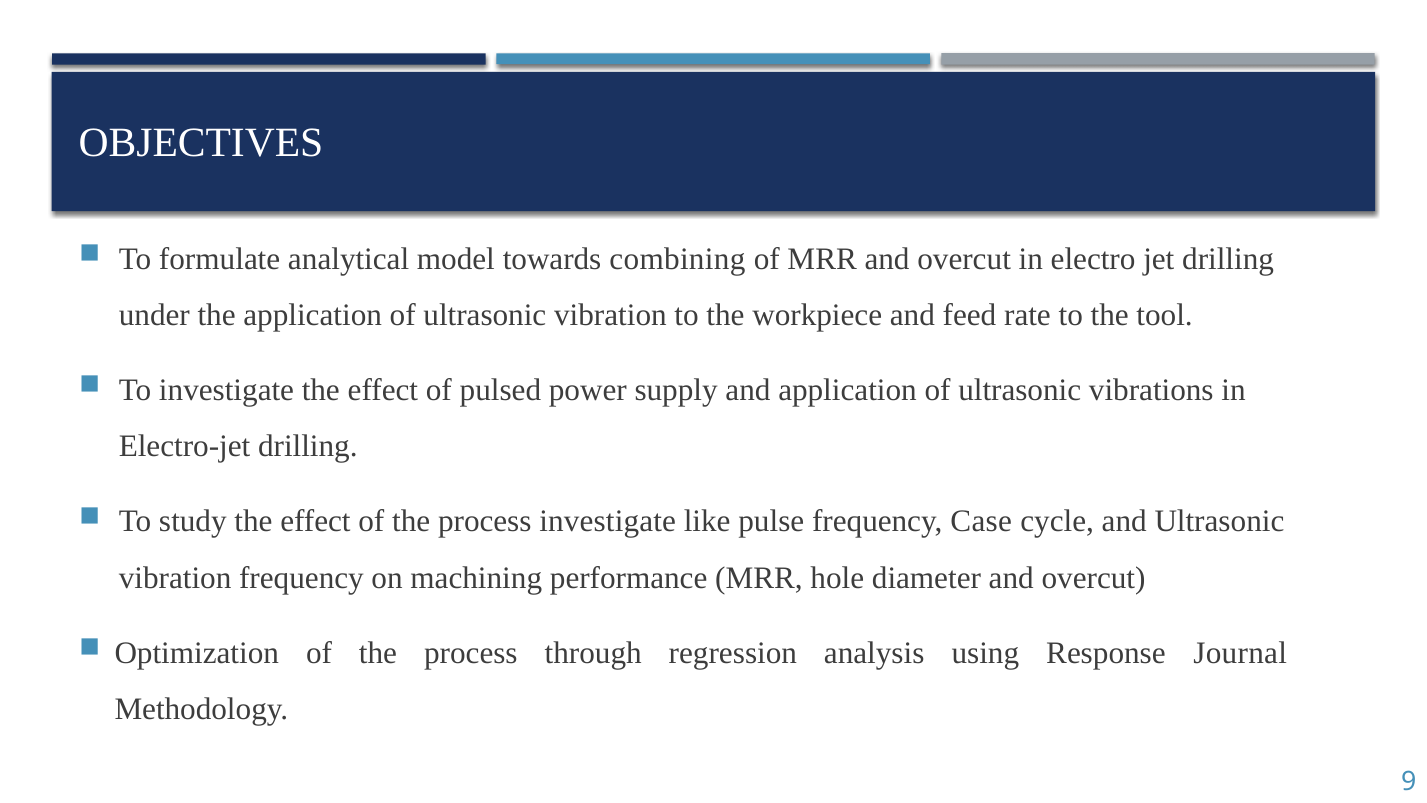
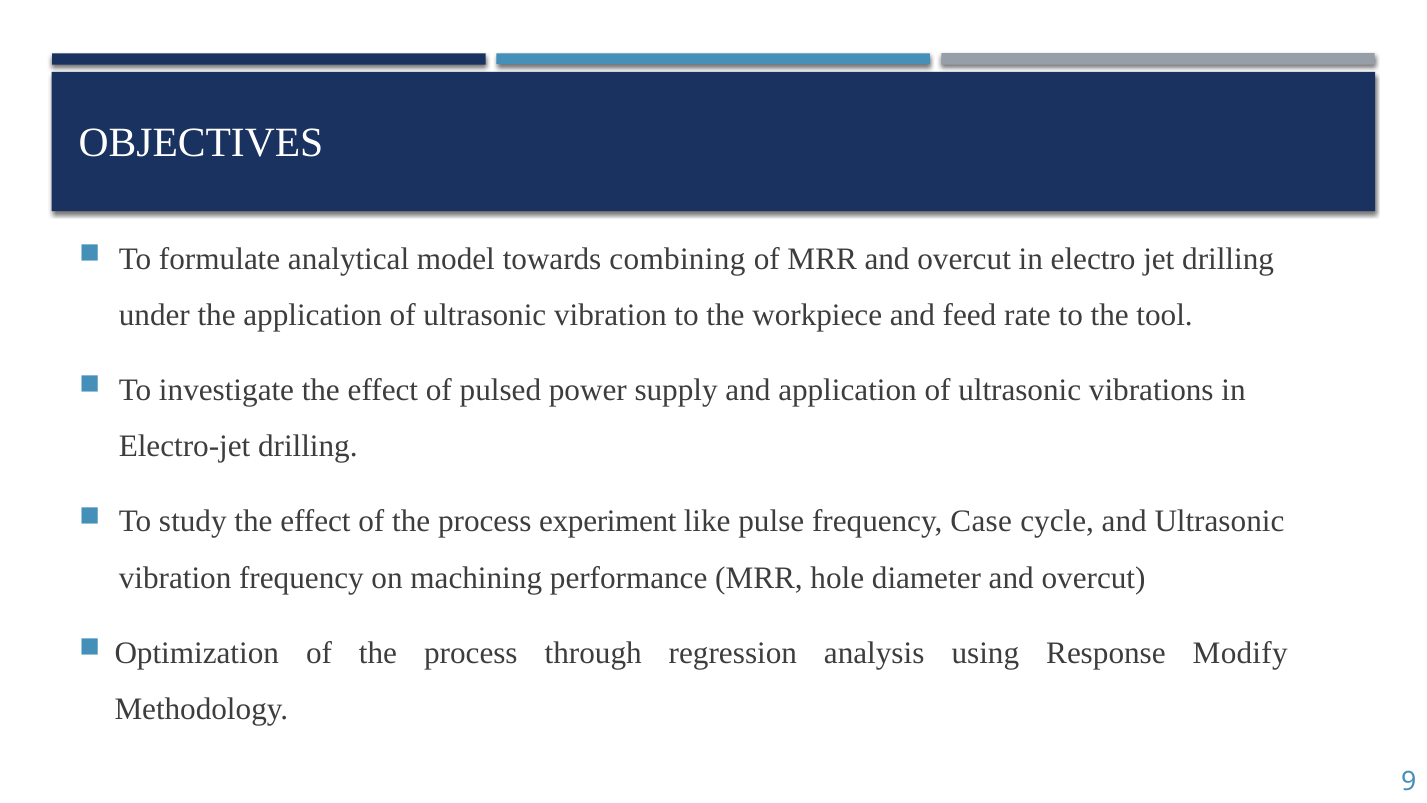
process investigate: investigate -> experiment
Journal: Journal -> Modify
